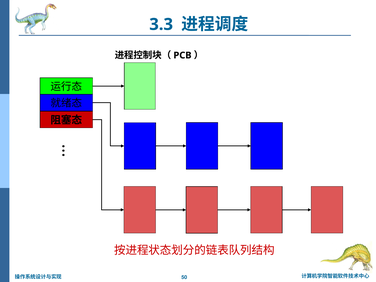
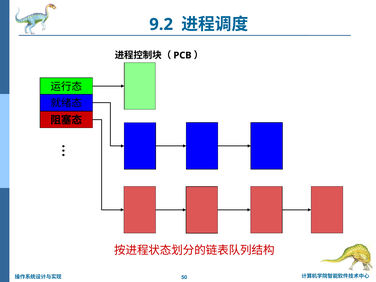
3.3: 3.3 -> 9.2
